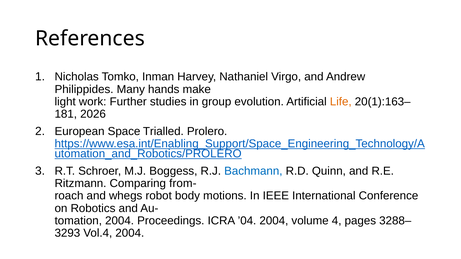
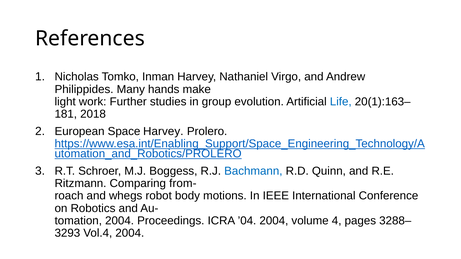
Life colour: orange -> blue
2026: 2026 -> 2018
Space Trialled: Trialled -> Harvey
